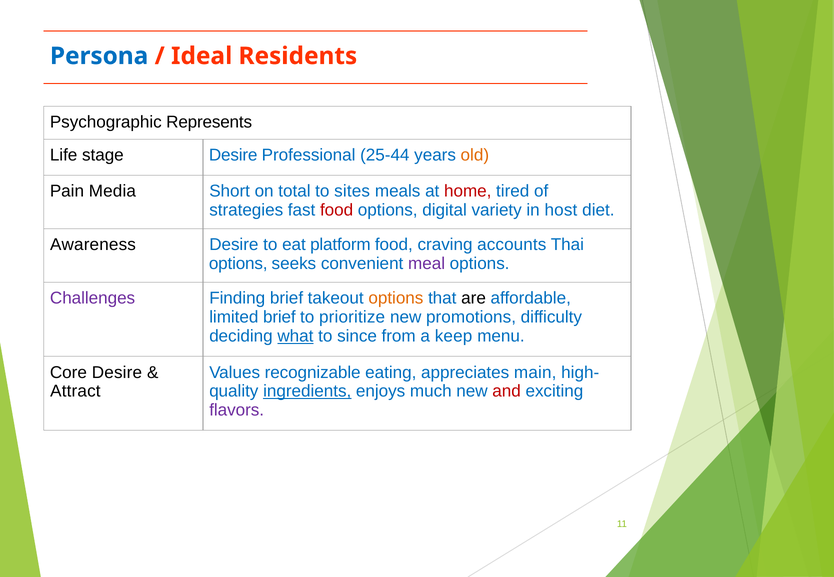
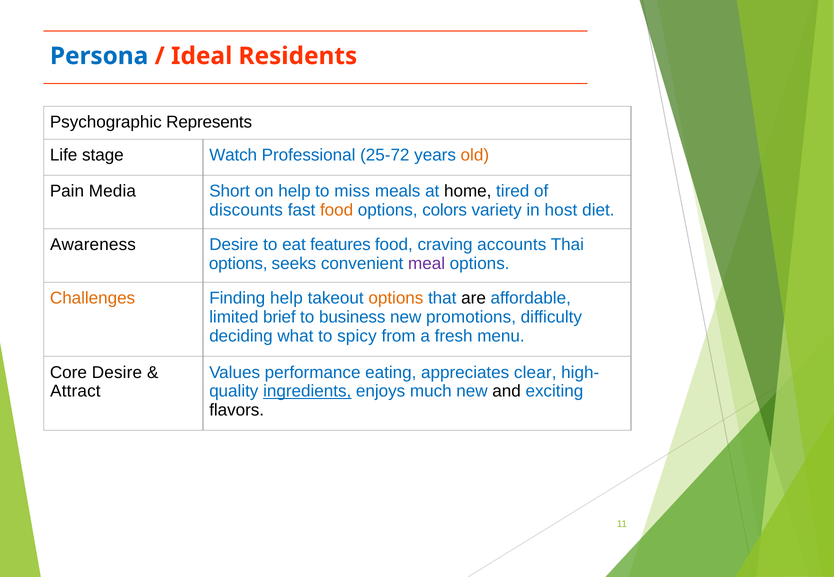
stage Desire: Desire -> Watch
25-44: 25-44 -> 25-72
on total: total -> help
sites: sites -> miss
home colour: red -> black
strategies: strategies -> discounts
food at (337, 210) colour: red -> orange
digital: digital -> colors
platform: platform -> features
Challenges colour: purple -> orange
Finding brief: brief -> help
prioritize: prioritize -> business
what underline: present -> none
since: since -> spicy
keep: keep -> fresh
recognizable: recognizable -> performance
main: main -> clear
and colour: red -> black
flavors colour: purple -> black
